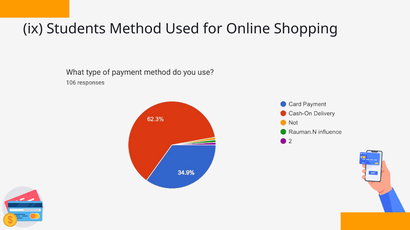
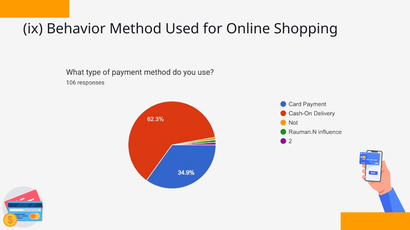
Students: Students -> Behavior
